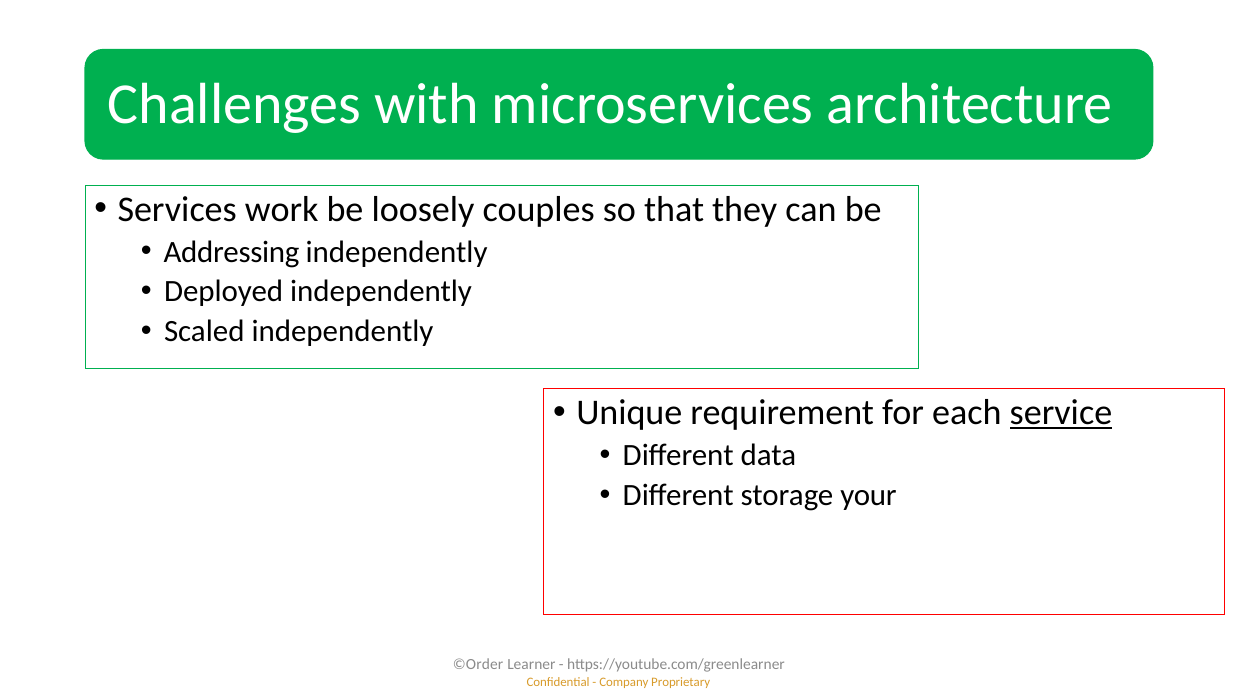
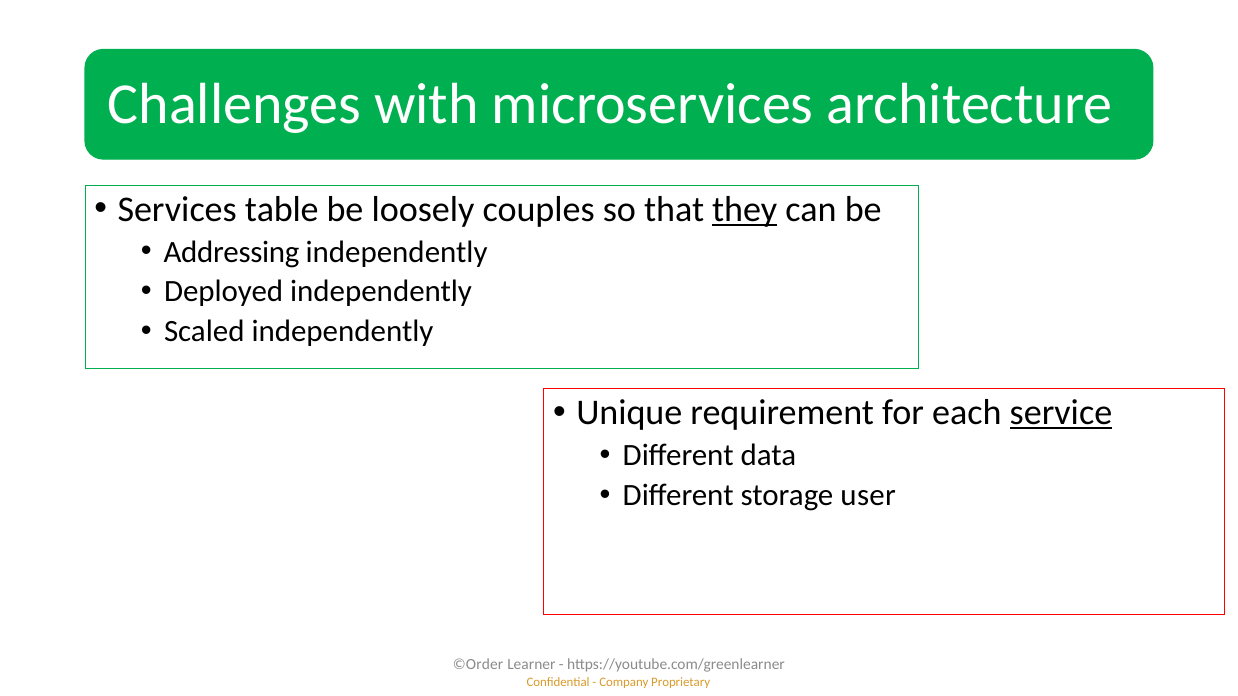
work: work -> table
they underline: none -> present
your: your -> user
